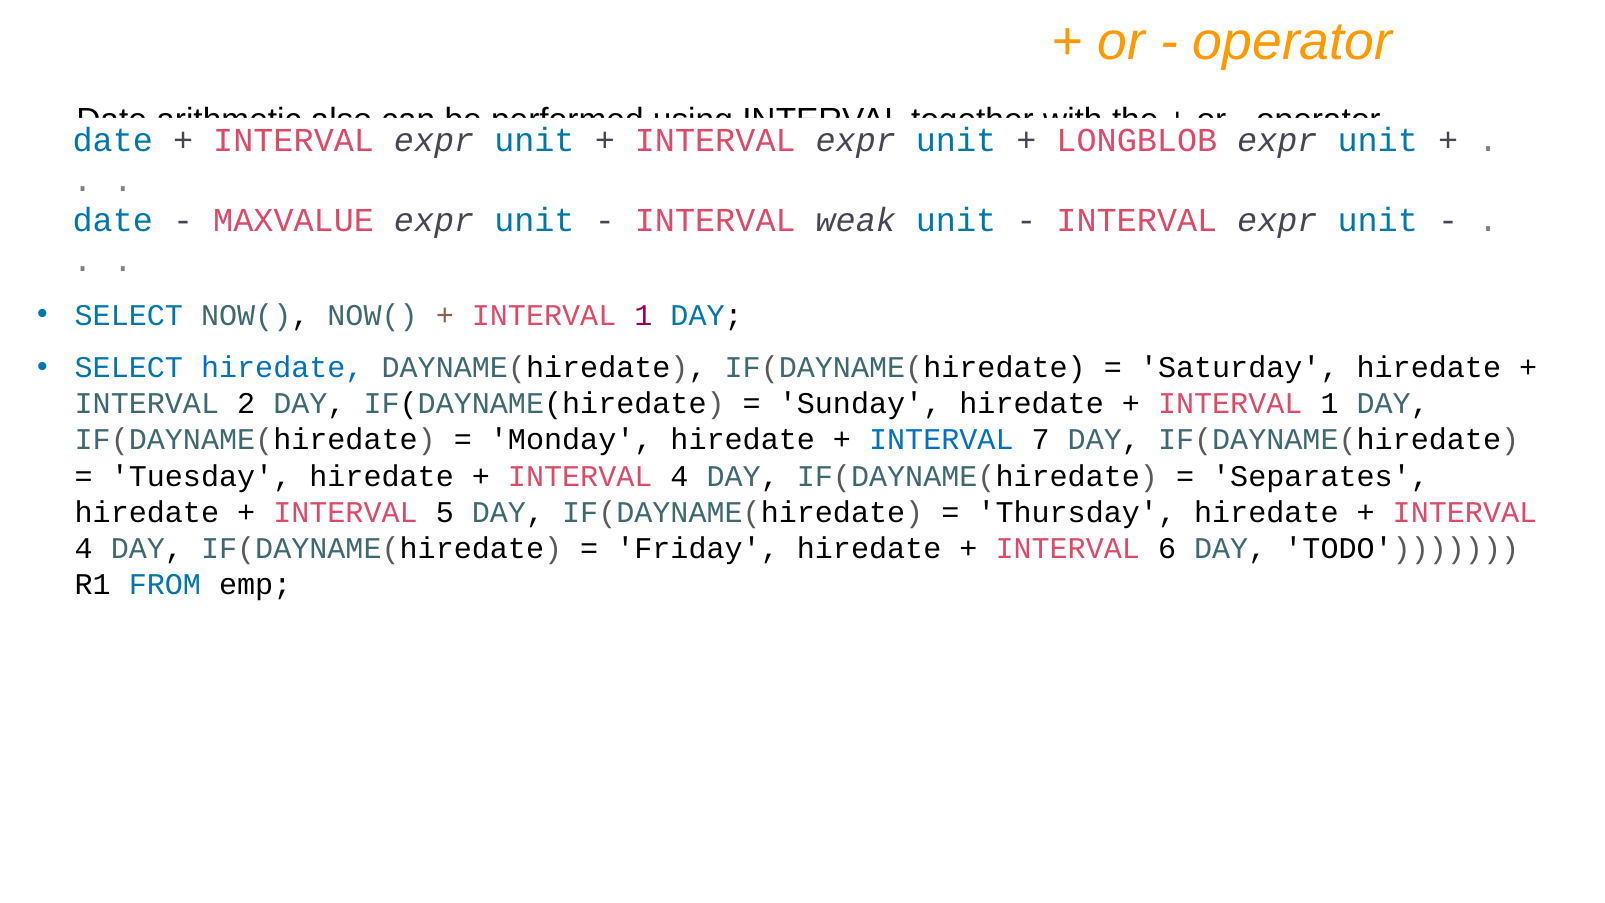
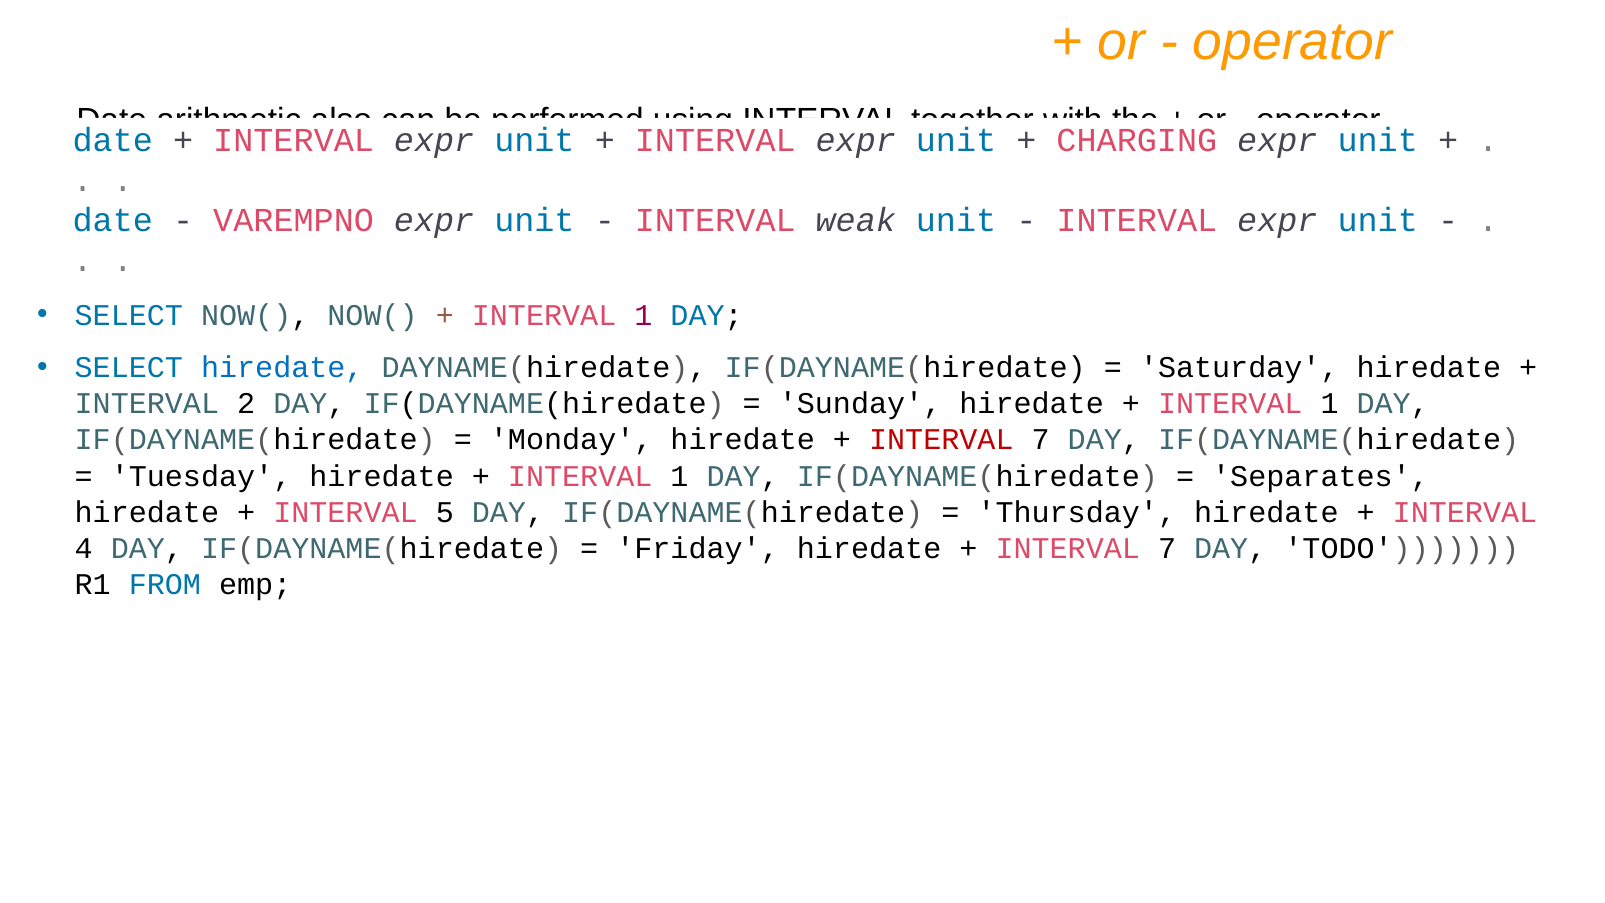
LONGBLOB: LONGBLOB -> CHARGING
MAXVALUE: MAXVALUE -> VAREMPNO
INTERVAL at (941, 440) colour: blue -> red
4 at (680, 476): 4 -> 1
6 at (1167, 548): 6 -> 7
